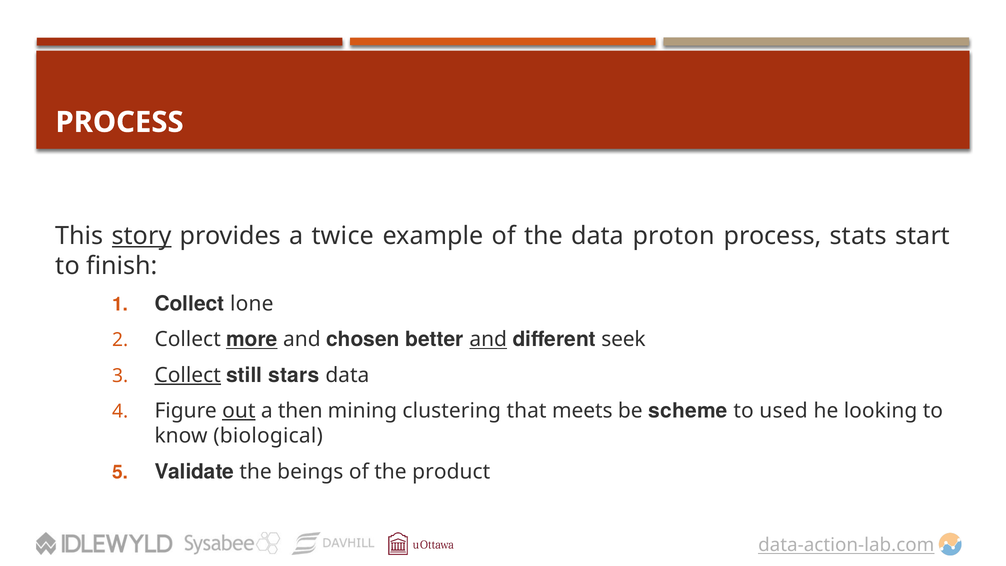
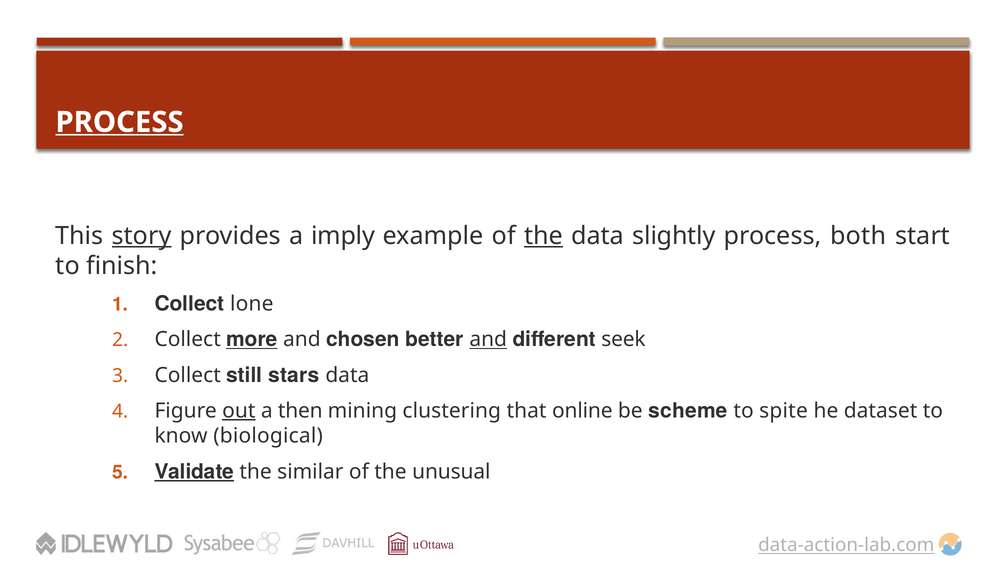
PROCESS at (120, 122) underline: none -> present
twice: twice -> imply
the at (543, 236) underline: none -> present
proton: proton -> slightly
stats: stats -> both
Collect at (188, 375) underline: present -> none
meets: meets -> online
used: used -> spite
looking: looking -> dataset
Validate underline: none -> present
beings: beings -> similar
product: product -> unusual
